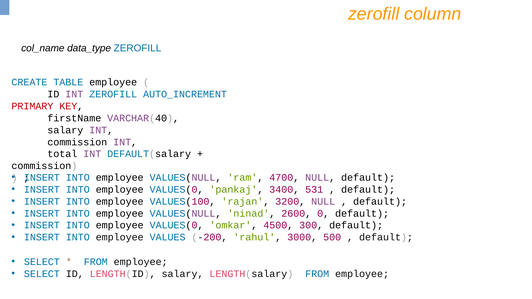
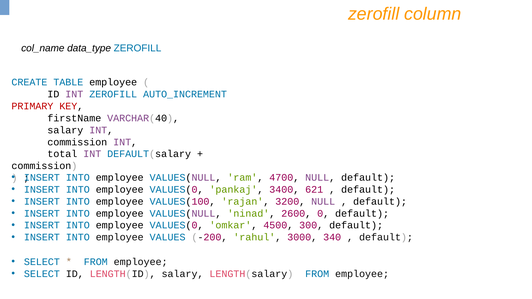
531: 531 -> 621
500: 500 -> 340
